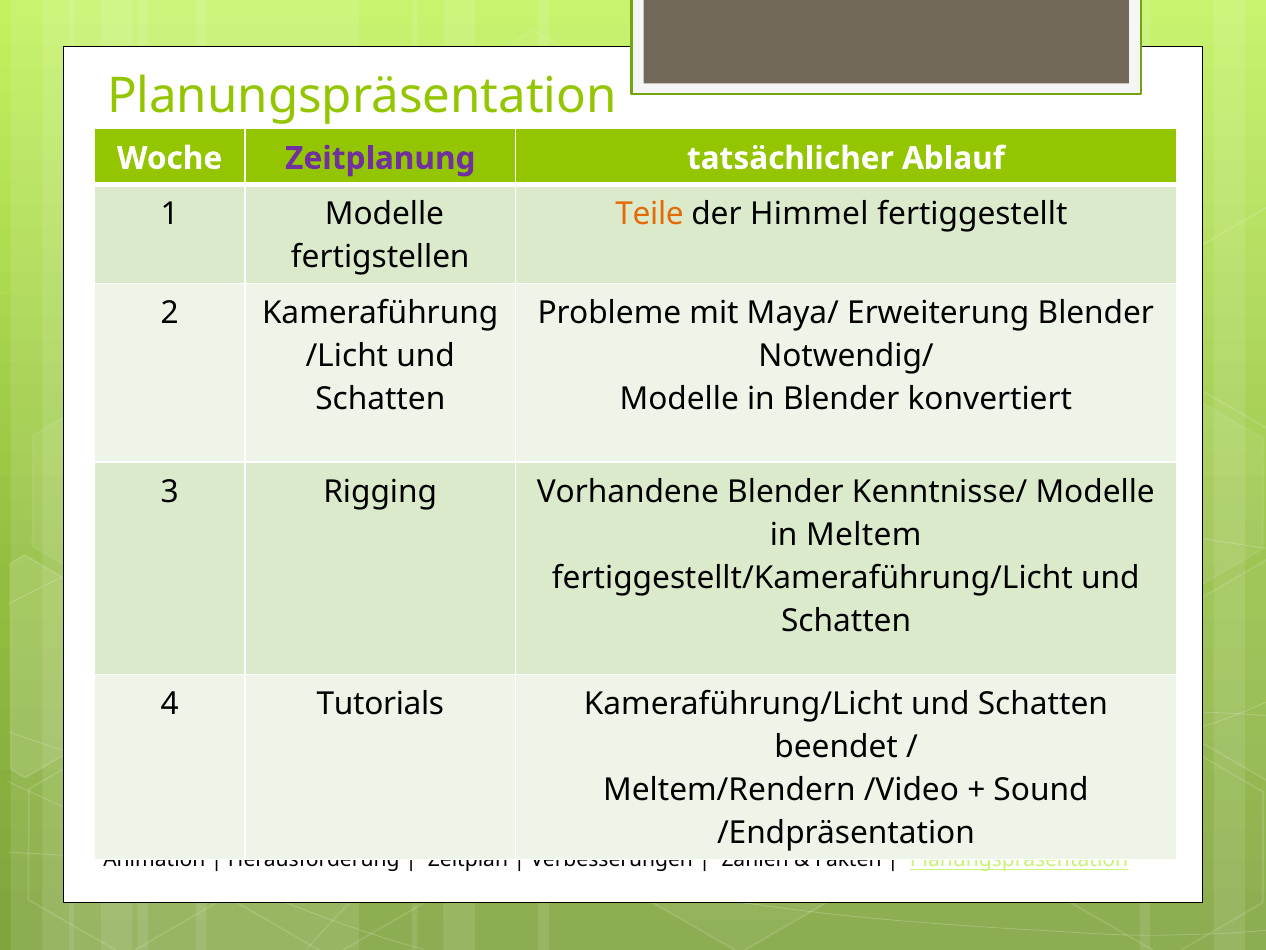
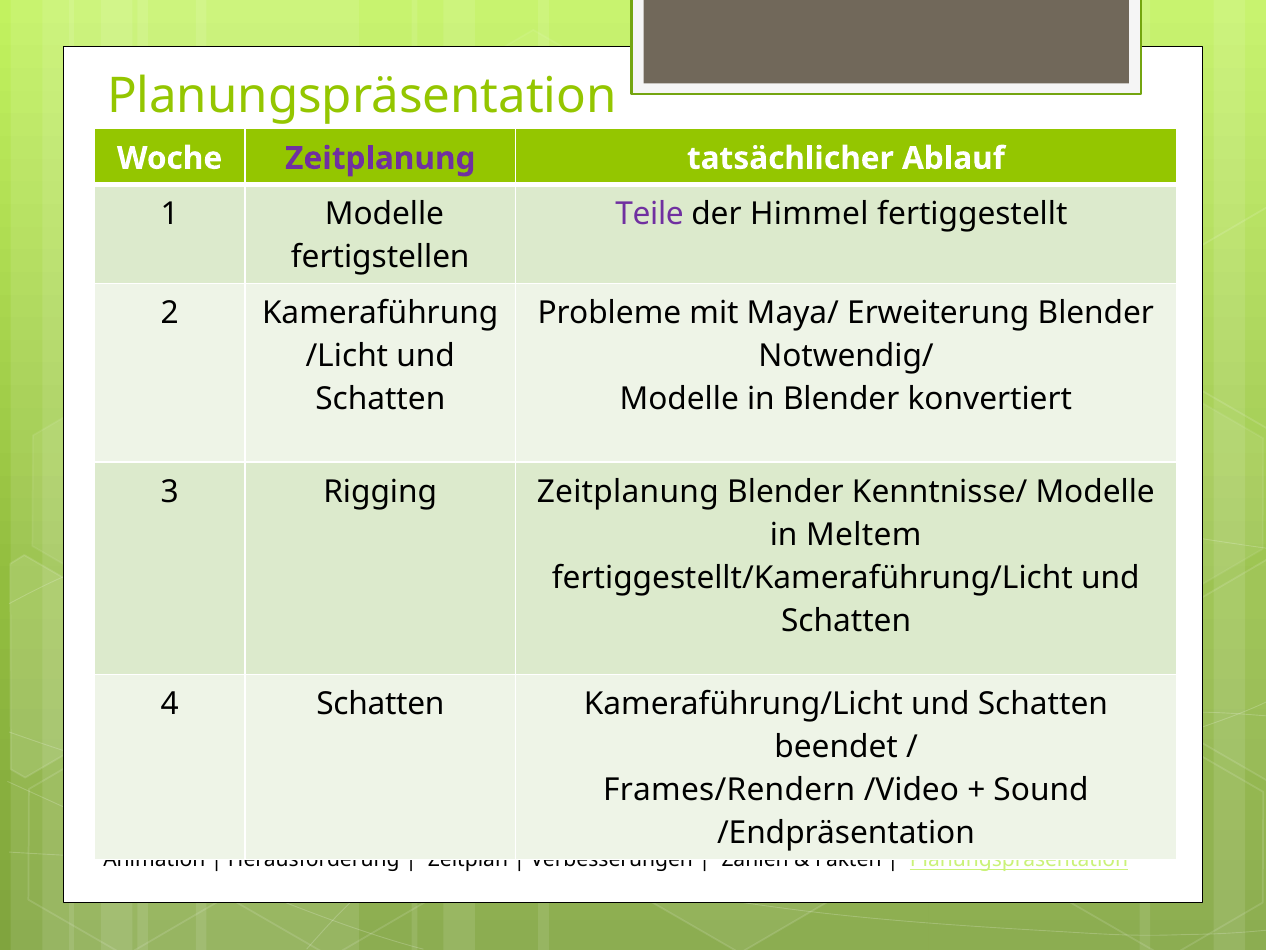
Teile colour: orange -> purple
Rigging Vorhandene: Vorhandene -> Zeitplanung
4 Tutorials: Tutorials -> Schatten
Meltem/Rendern: Meltem/Rendern -> Frames/Rendern
